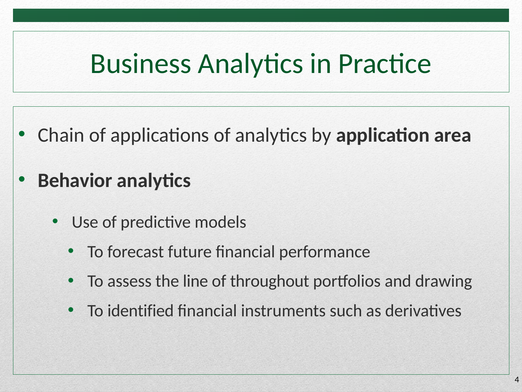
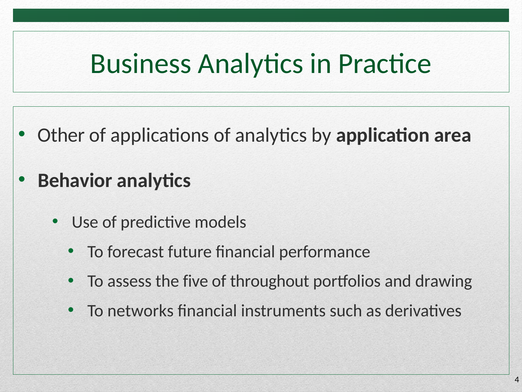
Chain: Chain -> Other
line: line -> five
identified: identified -> networks
